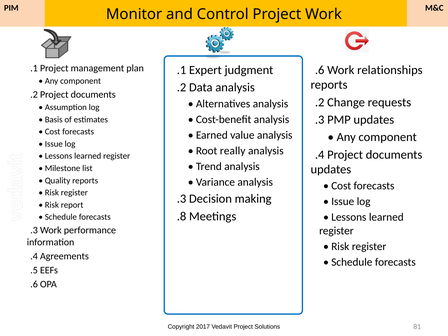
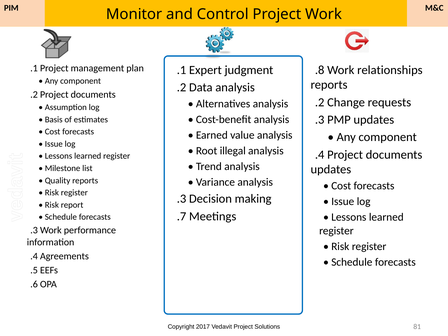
.6: .6 -> .8
really: really -> illegal
.8: .8 -> .7
